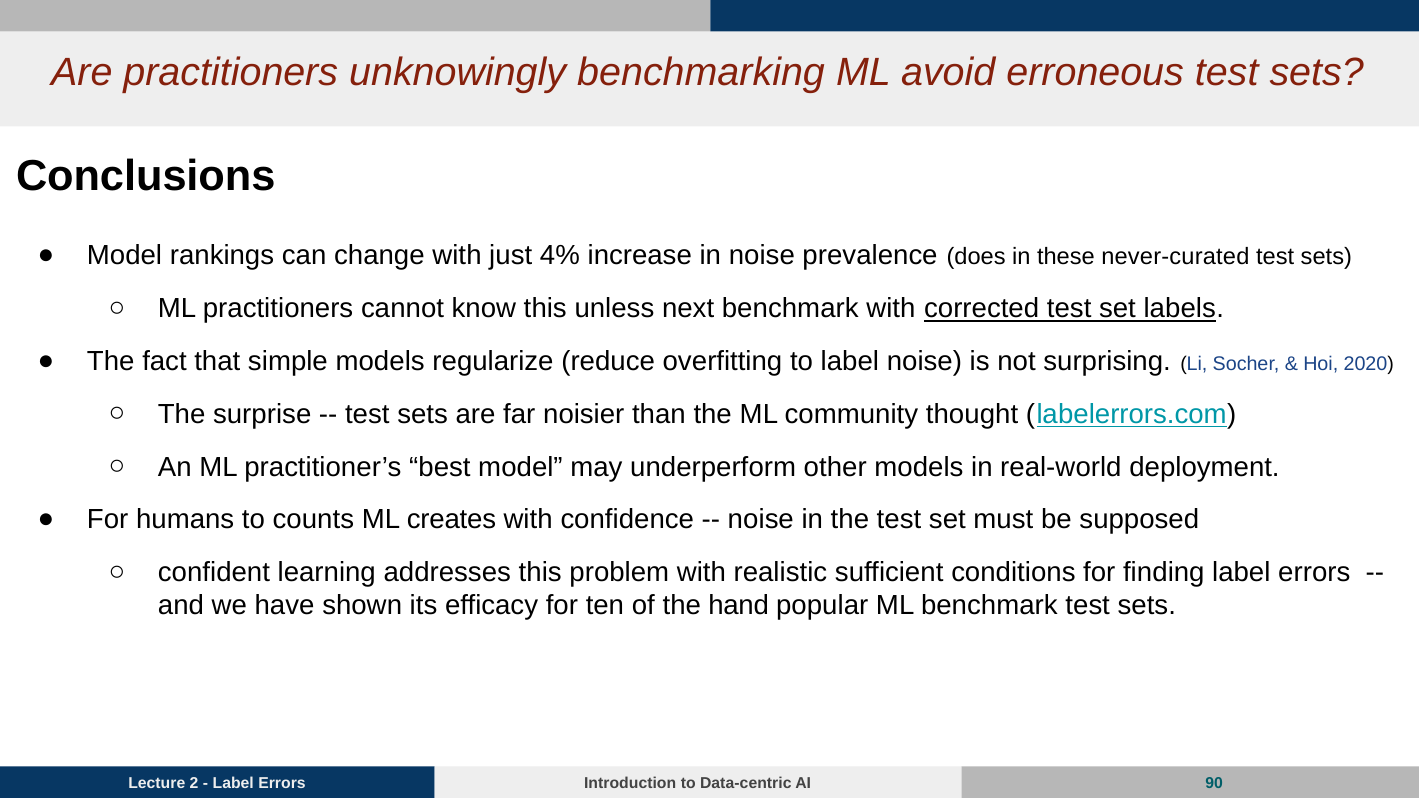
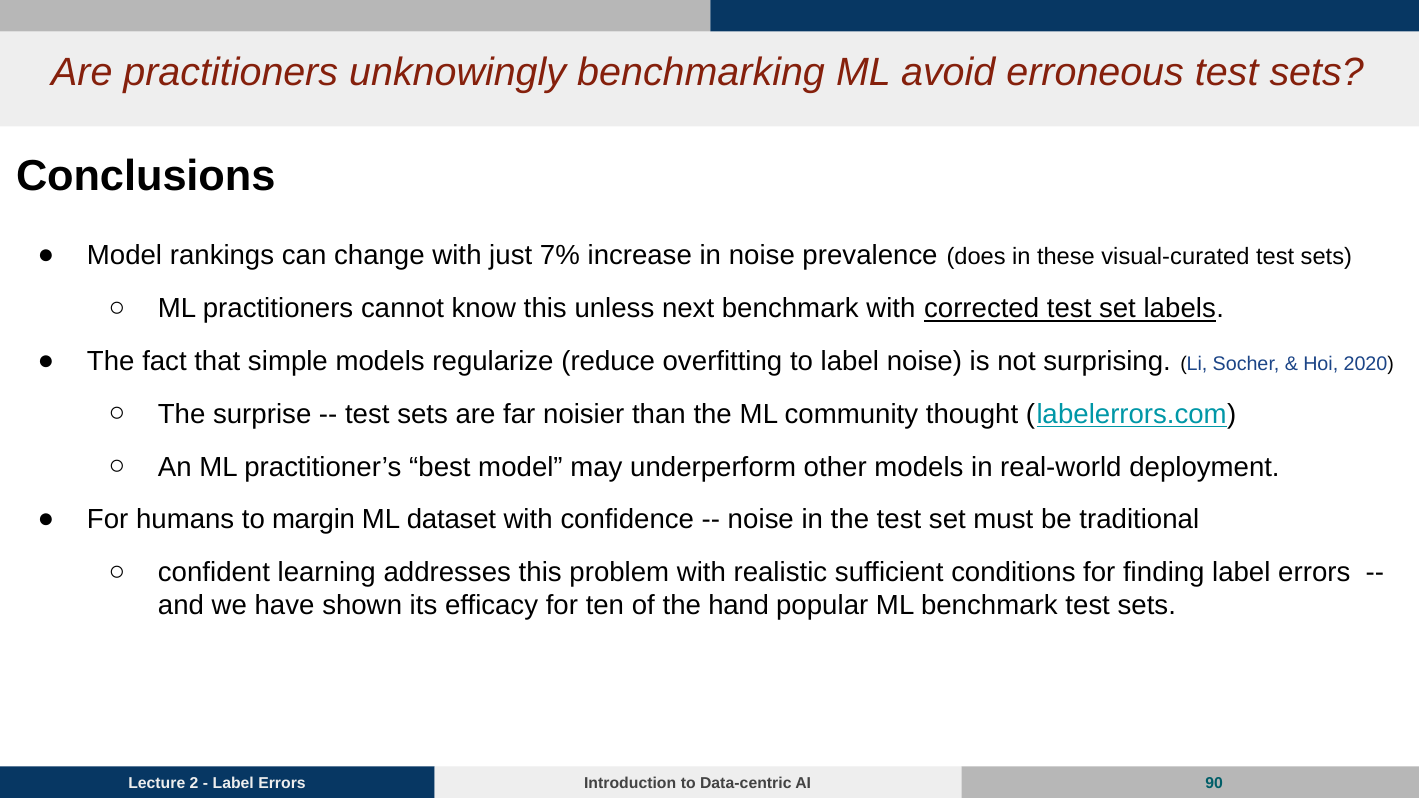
4%: 4% -> 7%
never-curated: never-curated -> visual-curated
counts: counts -> margin
creates: creates -> dataset
supposed: supposed -> traditional
